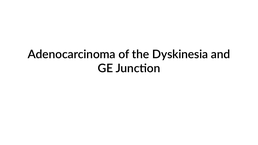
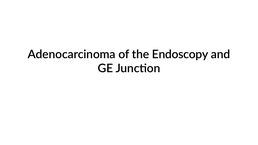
Dyskinesia: Dyskinesia -> Endoscopy
